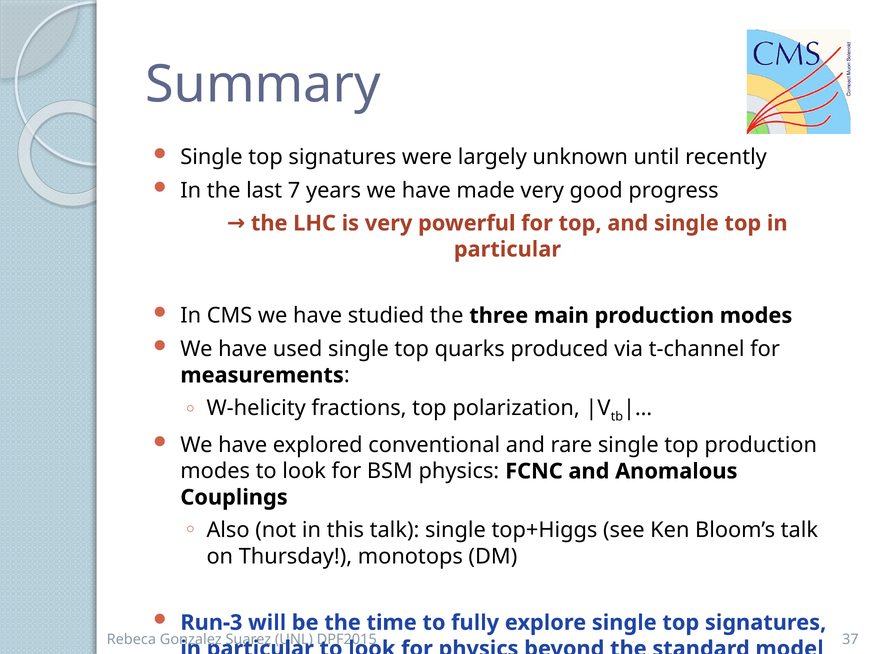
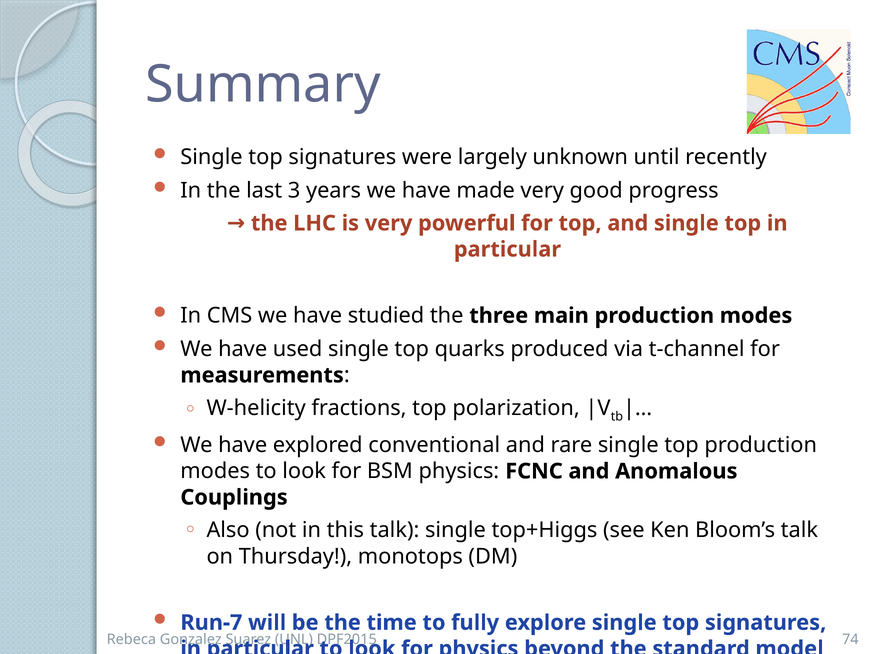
7: 7 -> 3
Run-3: Run-3 -> Run-7
37: 37 -> 74
